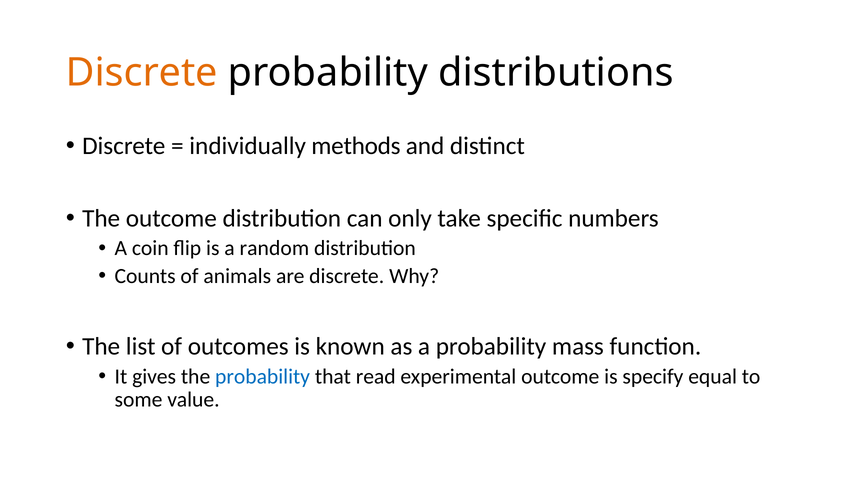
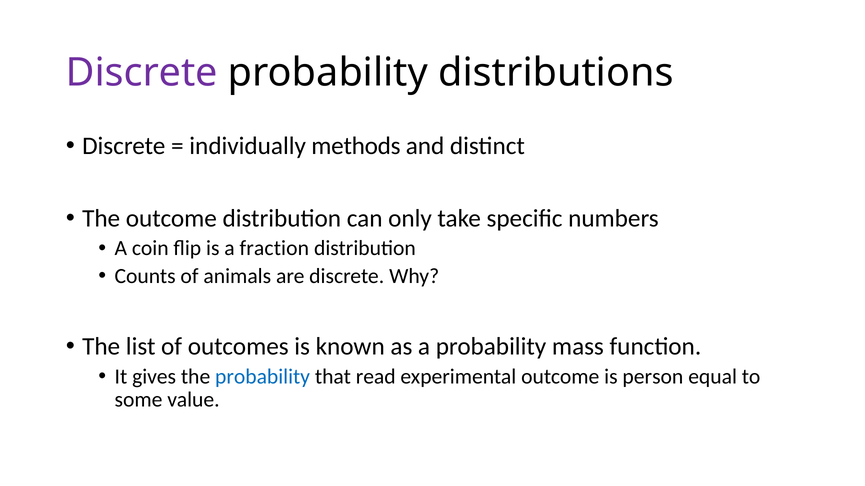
Discrete at (142, 73) colour: orange -> purple
random: random -> fraction
specify: specify -> person
